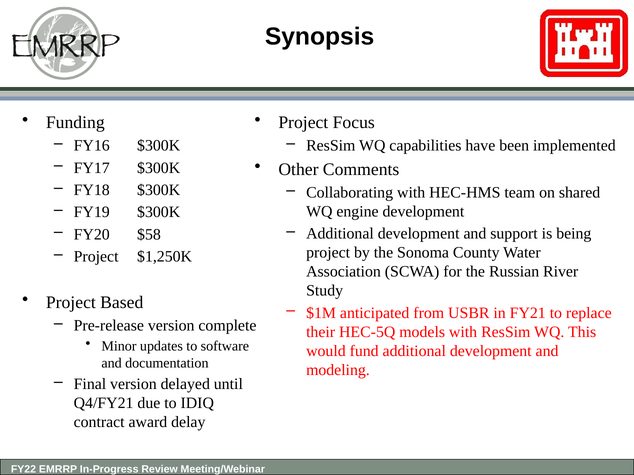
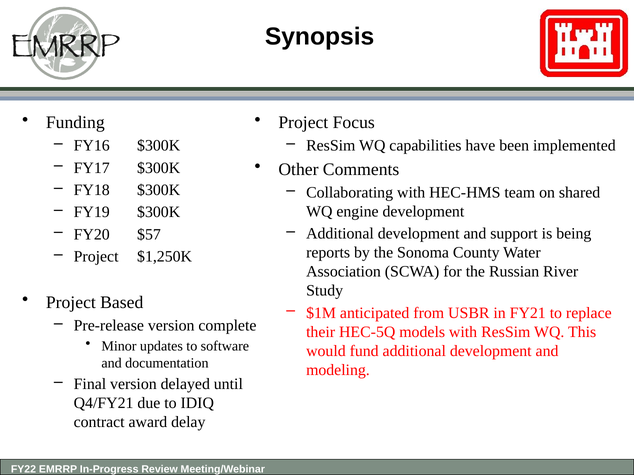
$58: $58 -> $57
project at (328, 253): project -> reports
